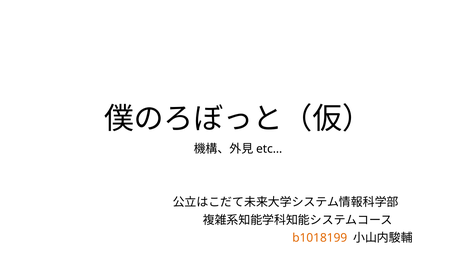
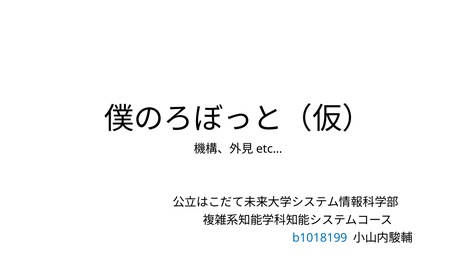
b1018199 colour: orange -> blue
